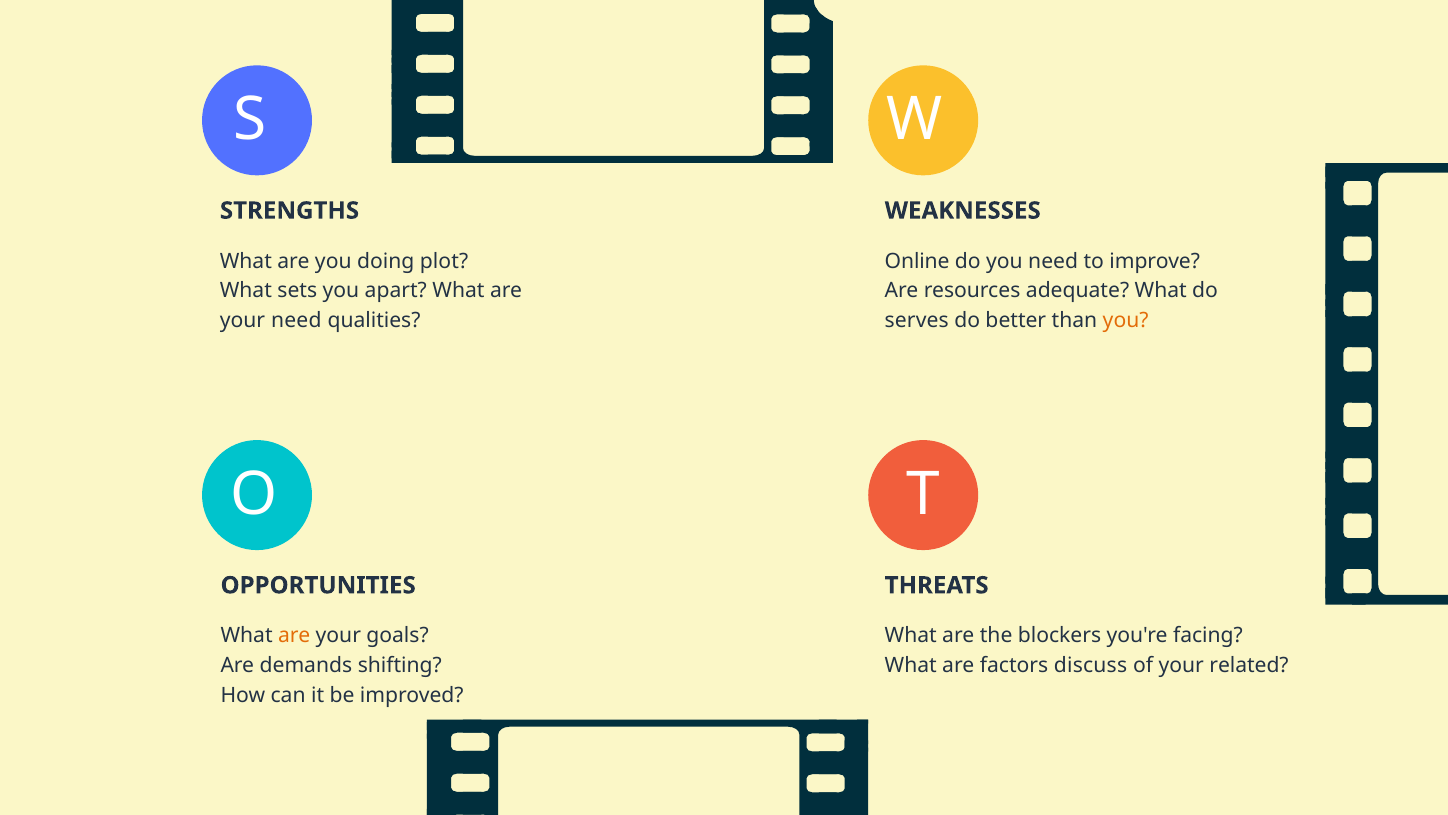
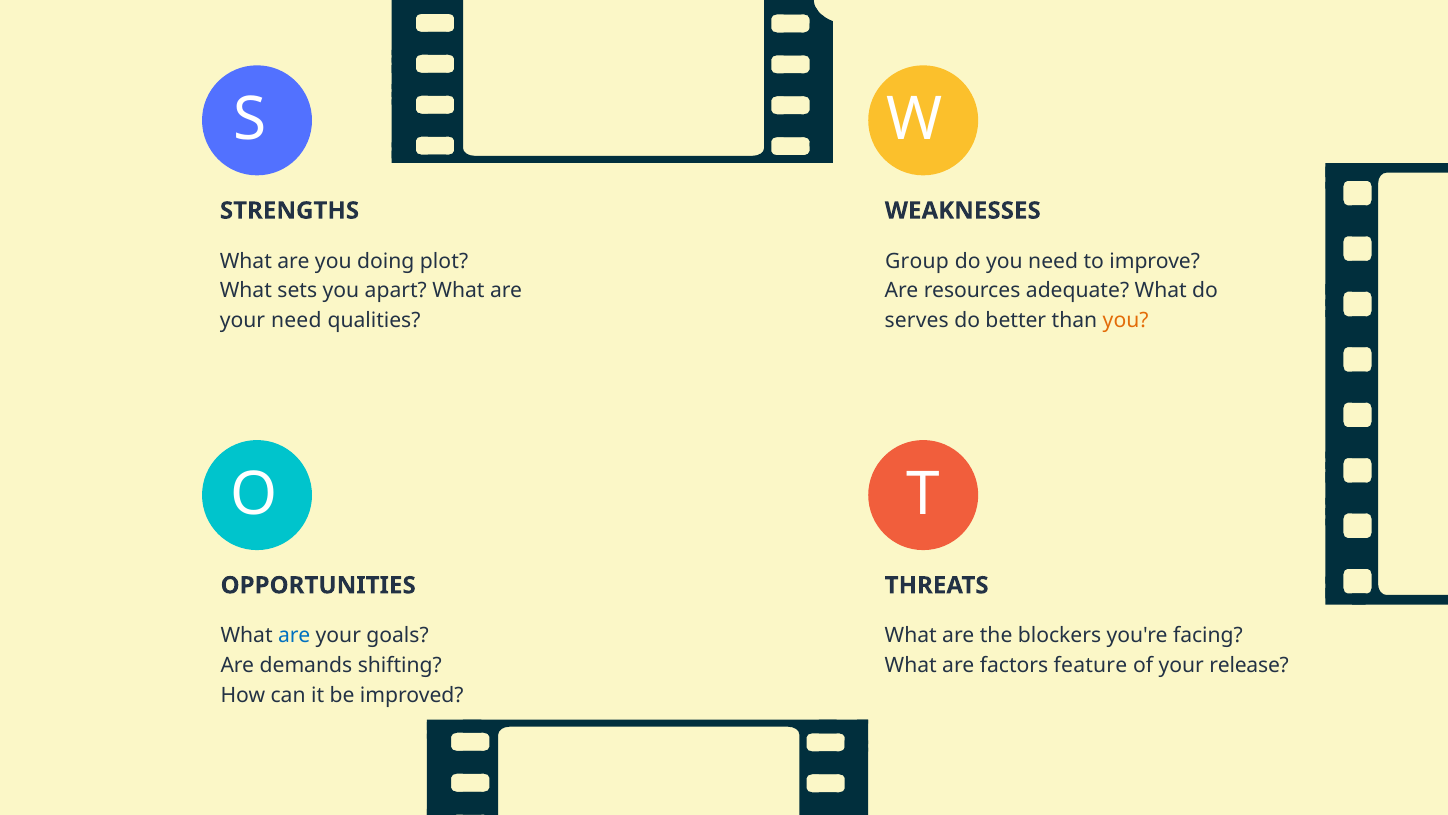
Online: Online -> Group
are at (294, 636) colour: orange -> blue
discuss: discuss -> feature
related: related -> release
